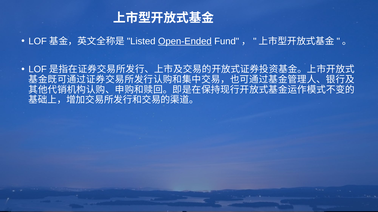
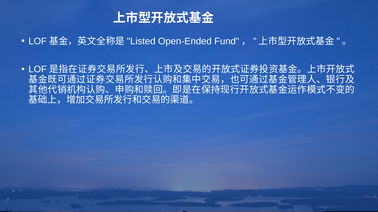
Open-Ended underline: present -> none
